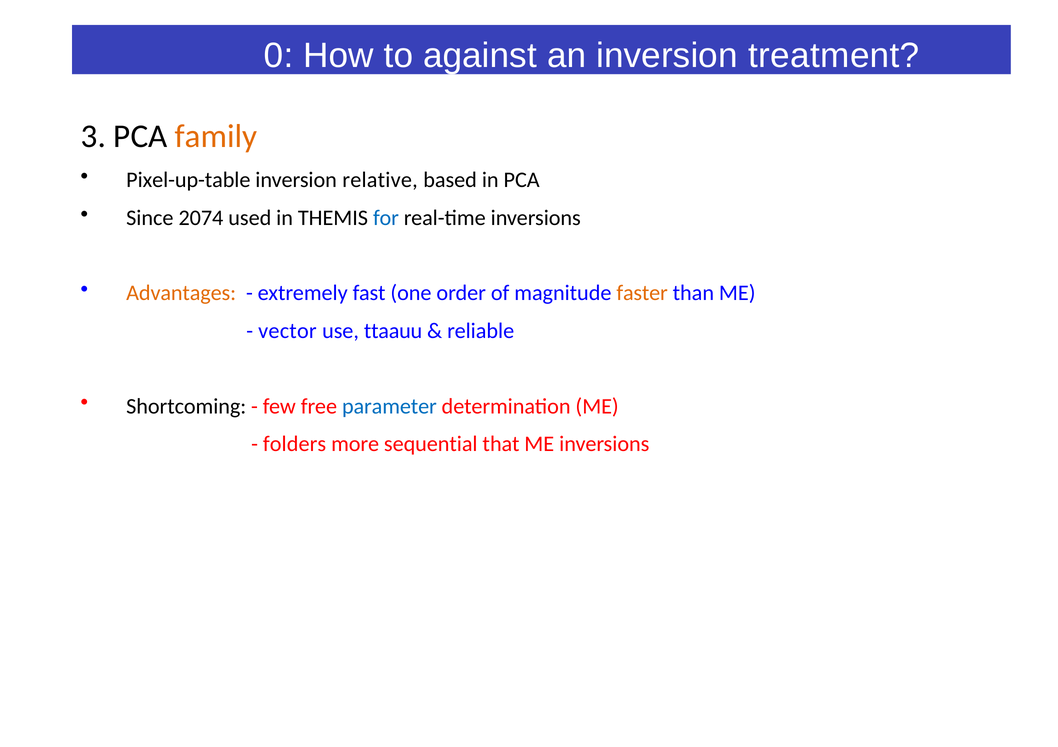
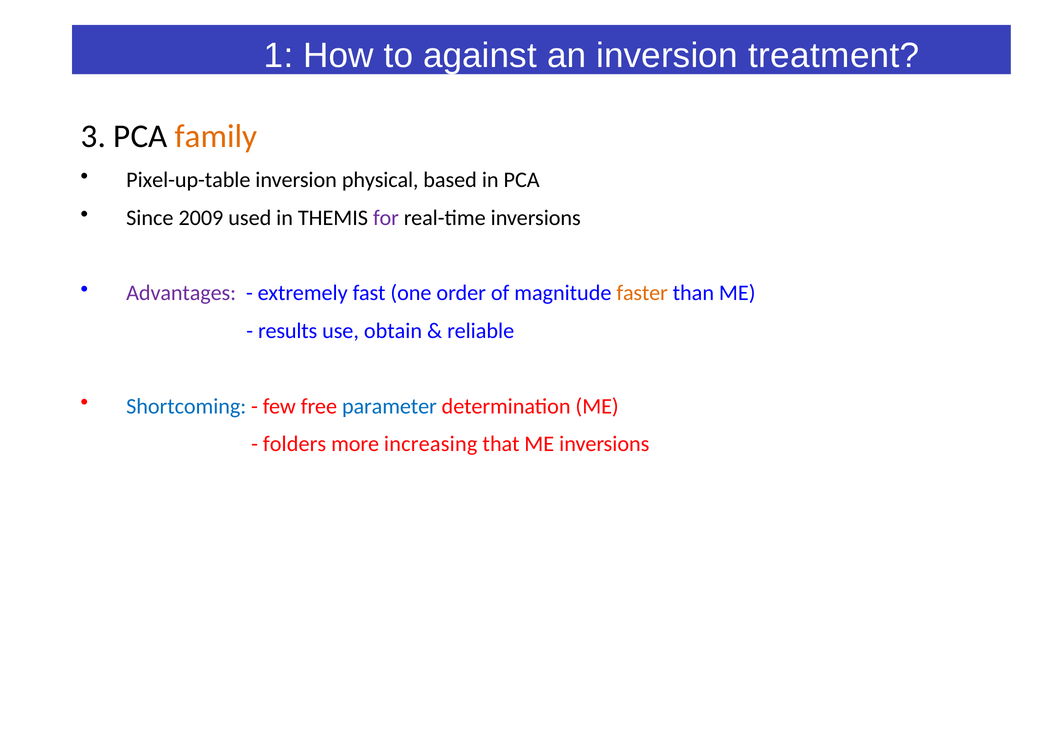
0: 0 -> 1
relative: relative -> physical
2074: 2074 -> 2009
for colour: blue -> purple
Advantages colour: orange -> purple
vector: vector -> results
ttaauu: ttaauu -> obtain
Shortcoming colour: black -> blue
sequential: sequential -> increasing
